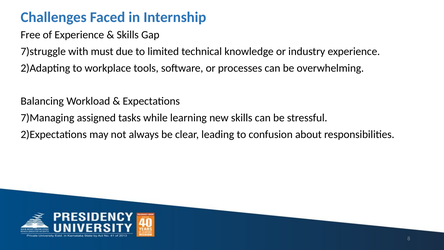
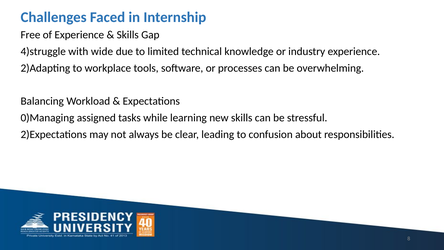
7)struggle: 7)struggle -> 4)struggle
must: must -> wide
7)Managing: 7)Managing -> 0)Managing
